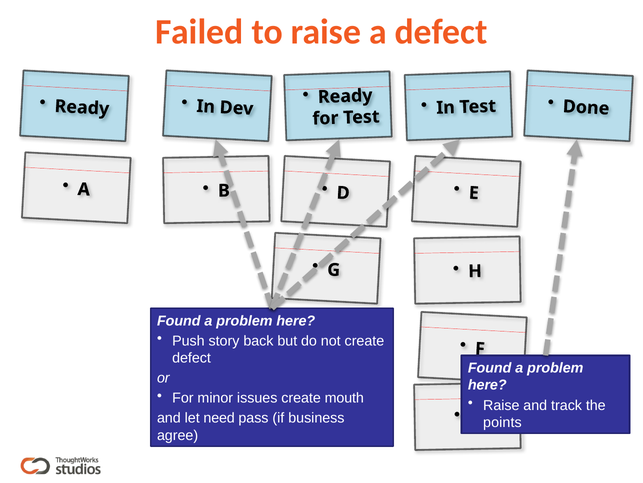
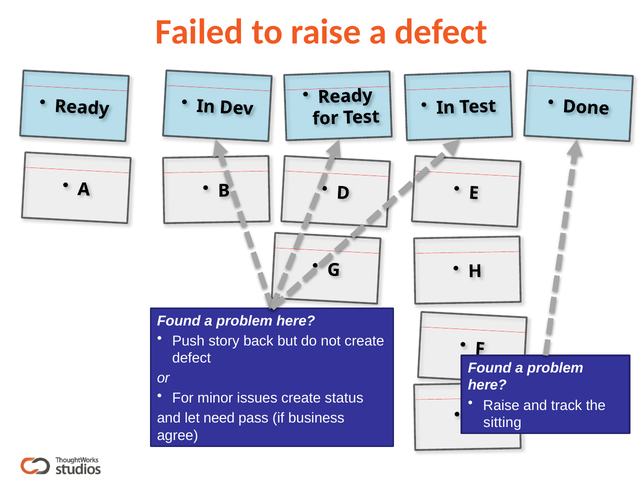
mouth: mouth -> status
points: points -> sitting
